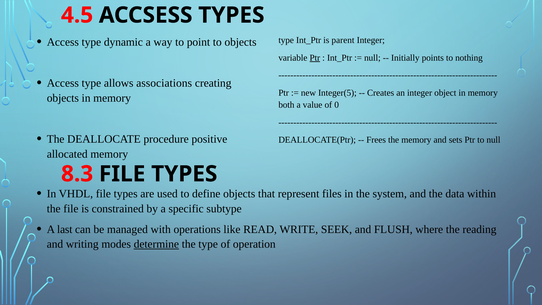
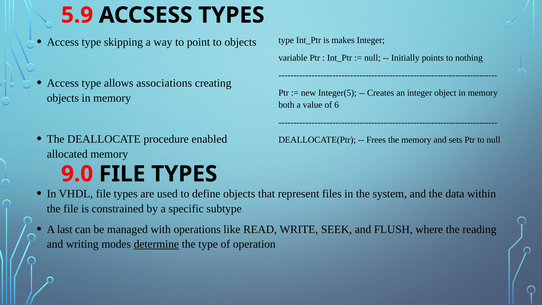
4.5: 4.5 -> 5.9
dynamic: dynamic -> skipping
parent: parent -> makes
Ptr at (315, 58) underline: present -> none
0: 0 -> 6
positive: positive -> enabled
8.3: 8.3 -> 9.0
